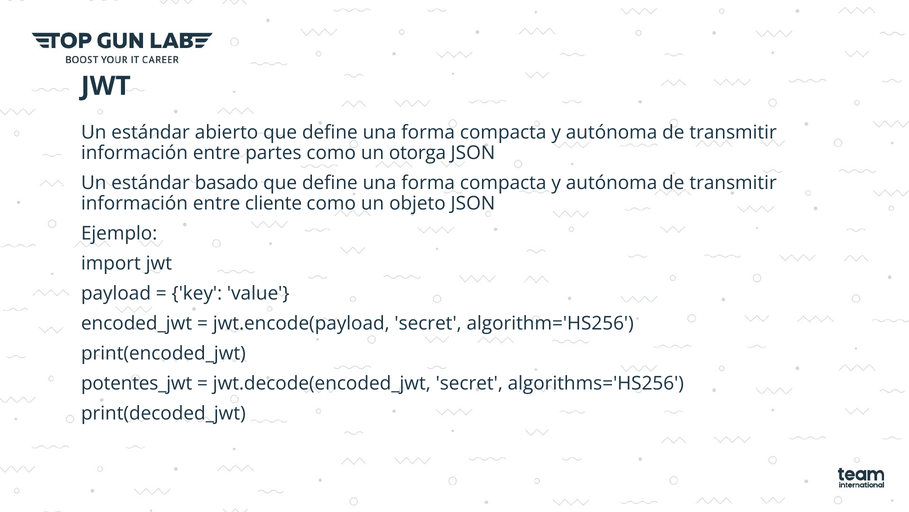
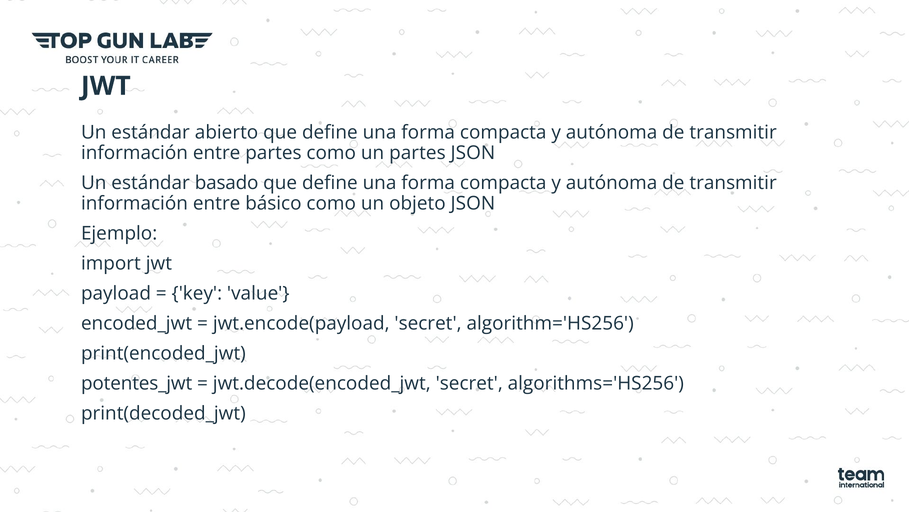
un otorga: otorga -> partes
cliente: cliente -> básico
